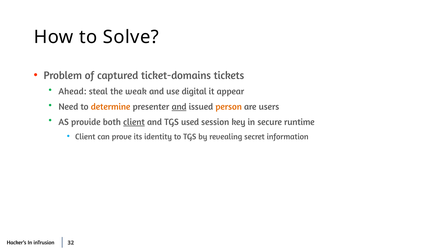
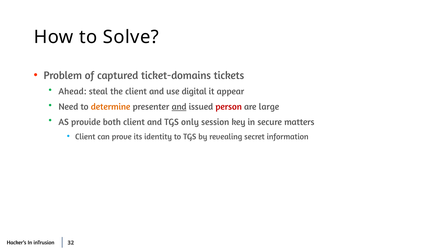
the weak: weak -> client
person colour: orange -> red
users: users -> large
client at (134, 122) underline: present -> none
used: used -> only
runtime: runtime -> matters
